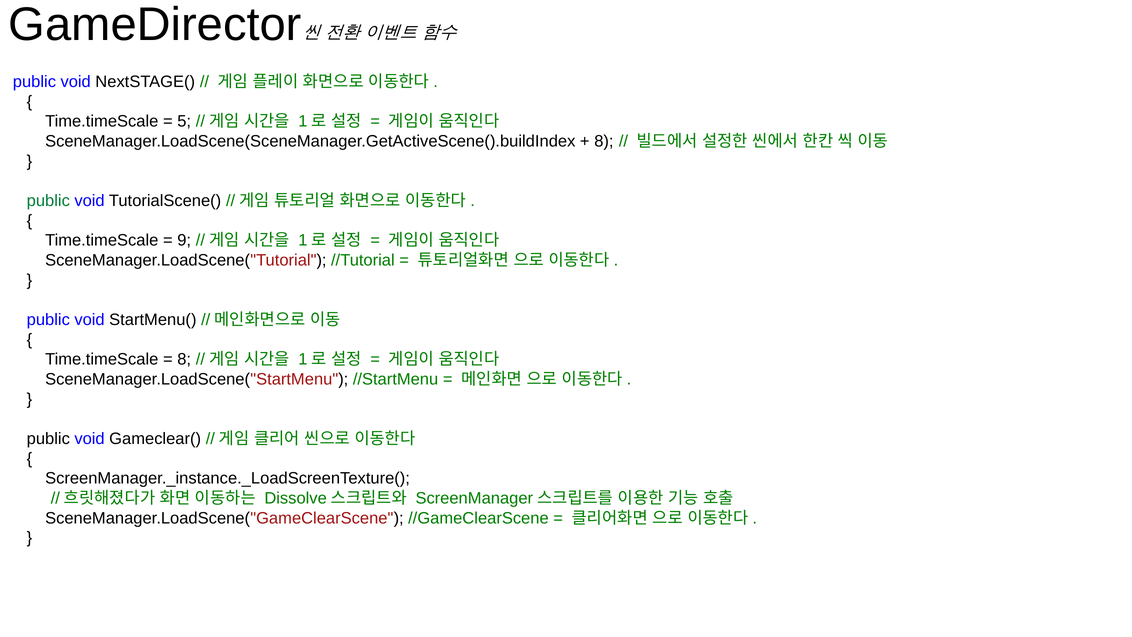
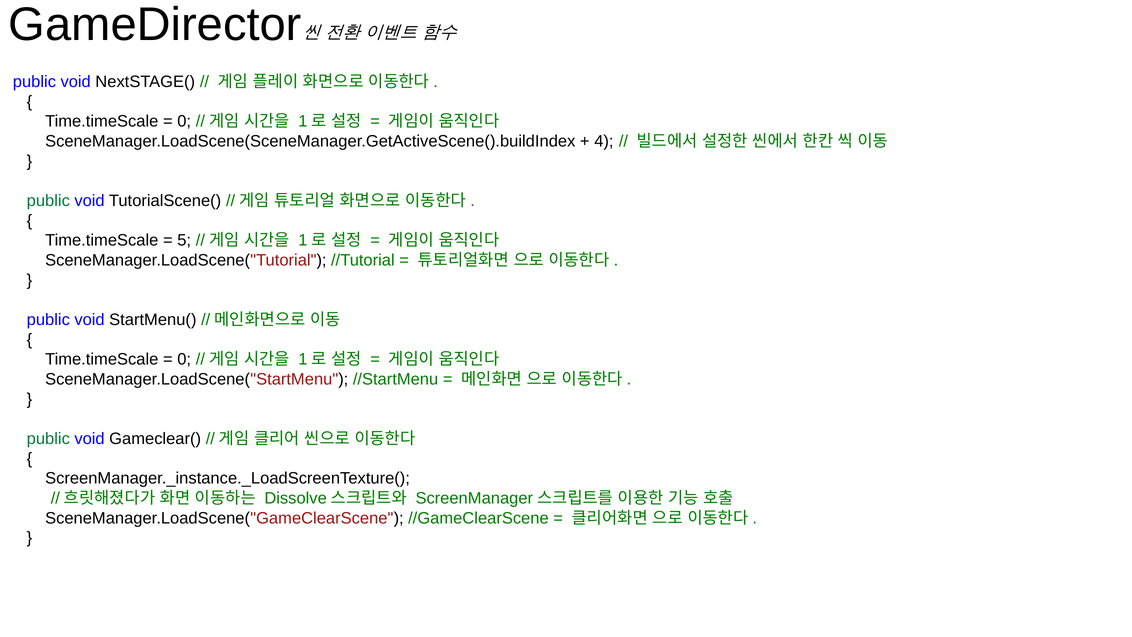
5 at (184, 121): 5 -> 0
8 at (604, 141): 8 -> 4
9: 9 -> 5
8 at (184, 359): 8 -> 0
public at (48, 439) colour: black -> green
